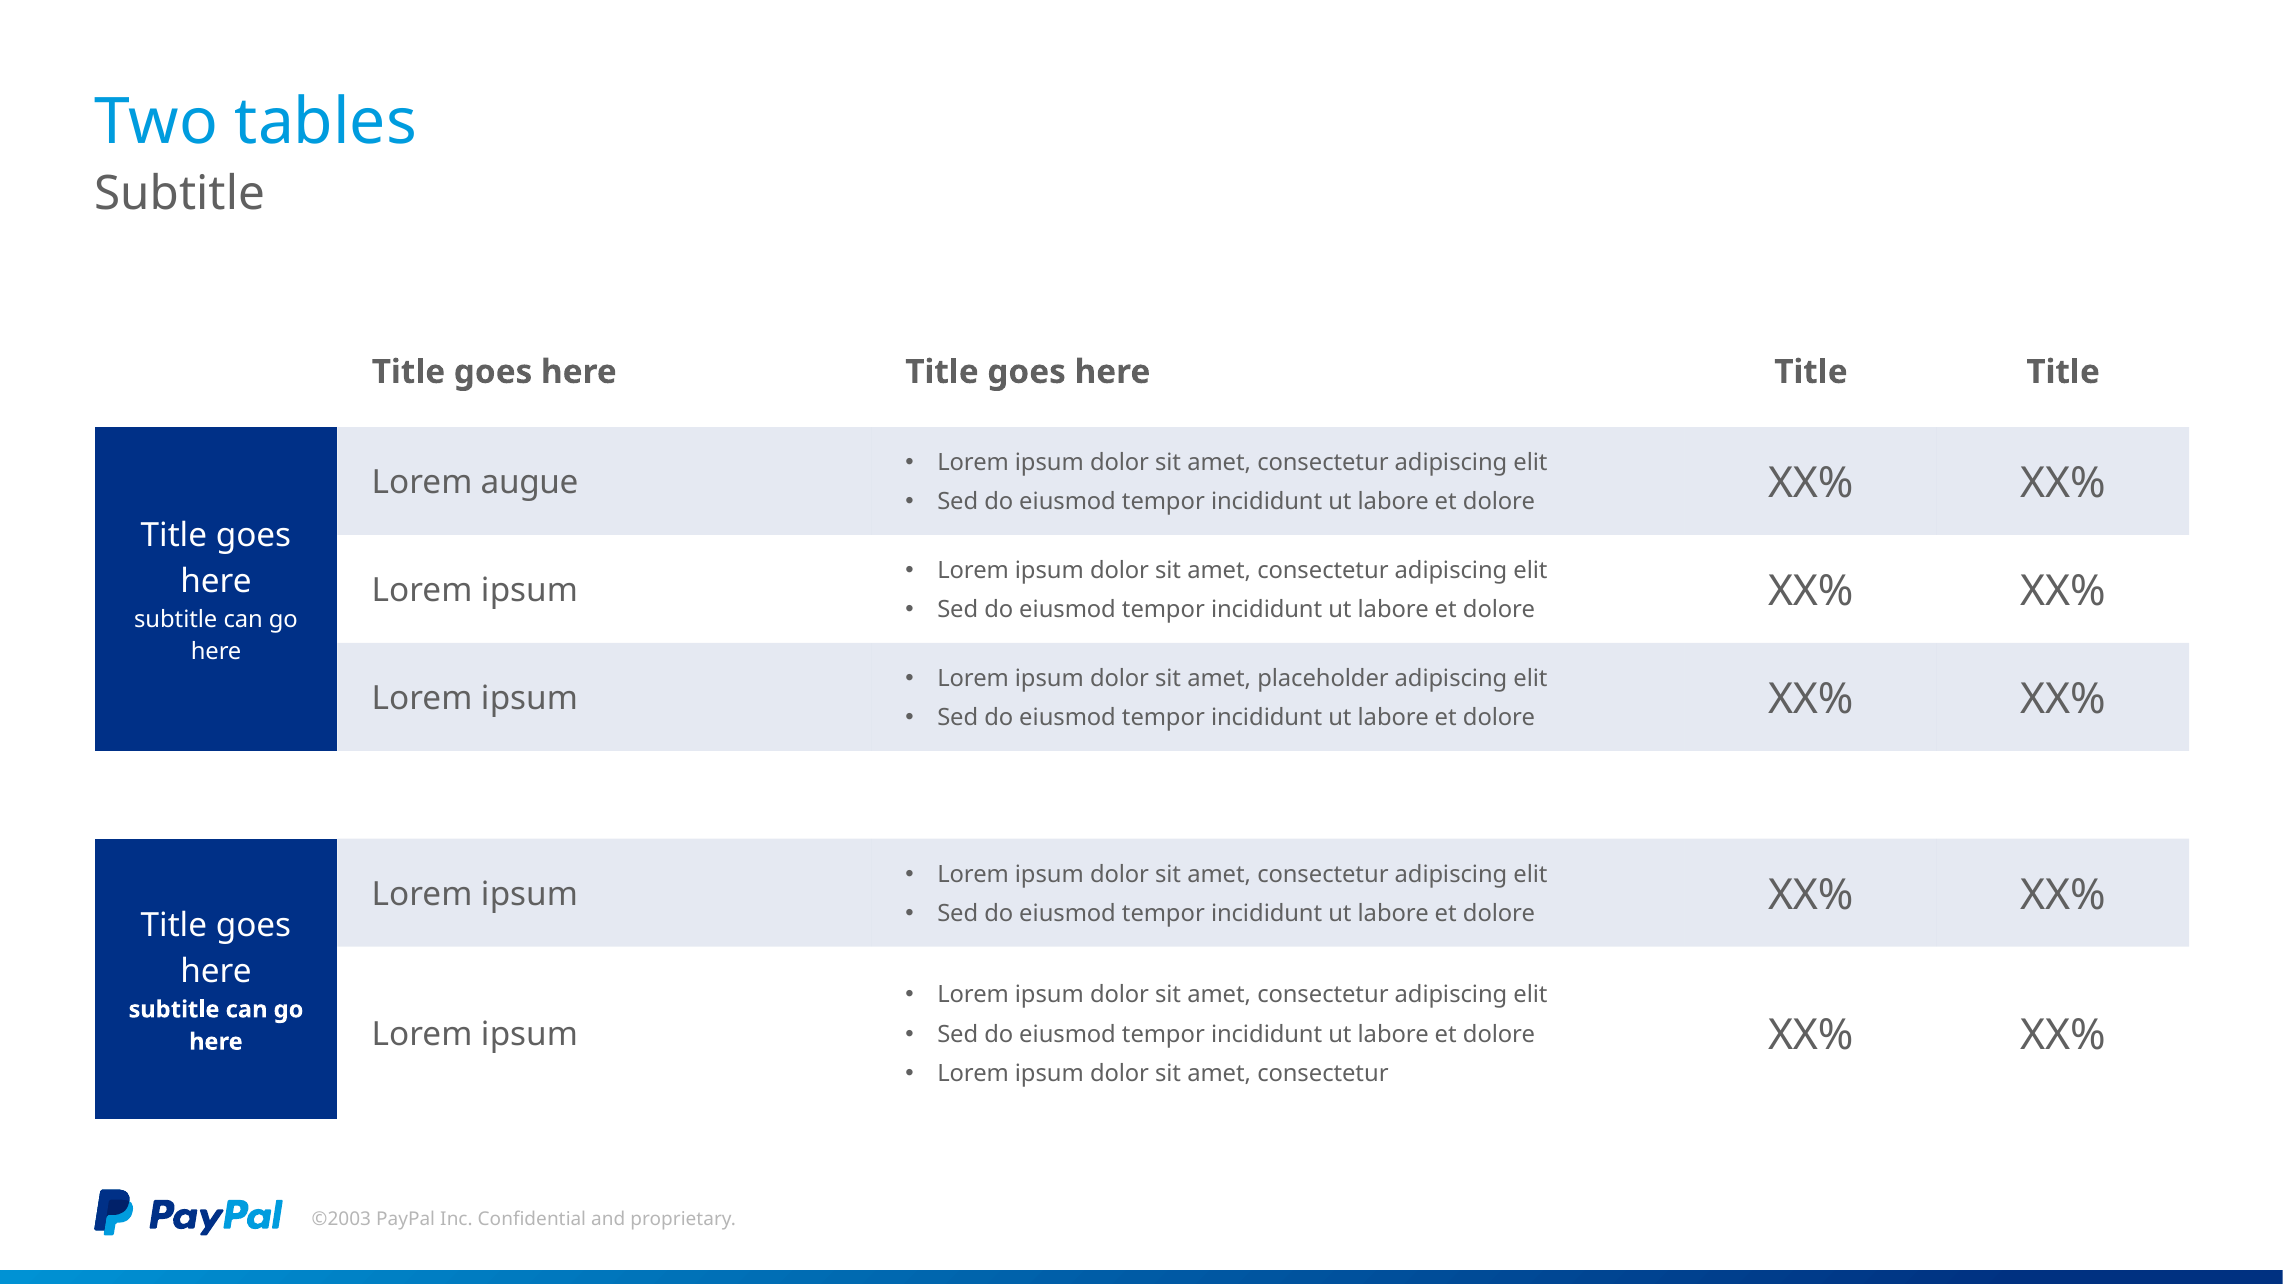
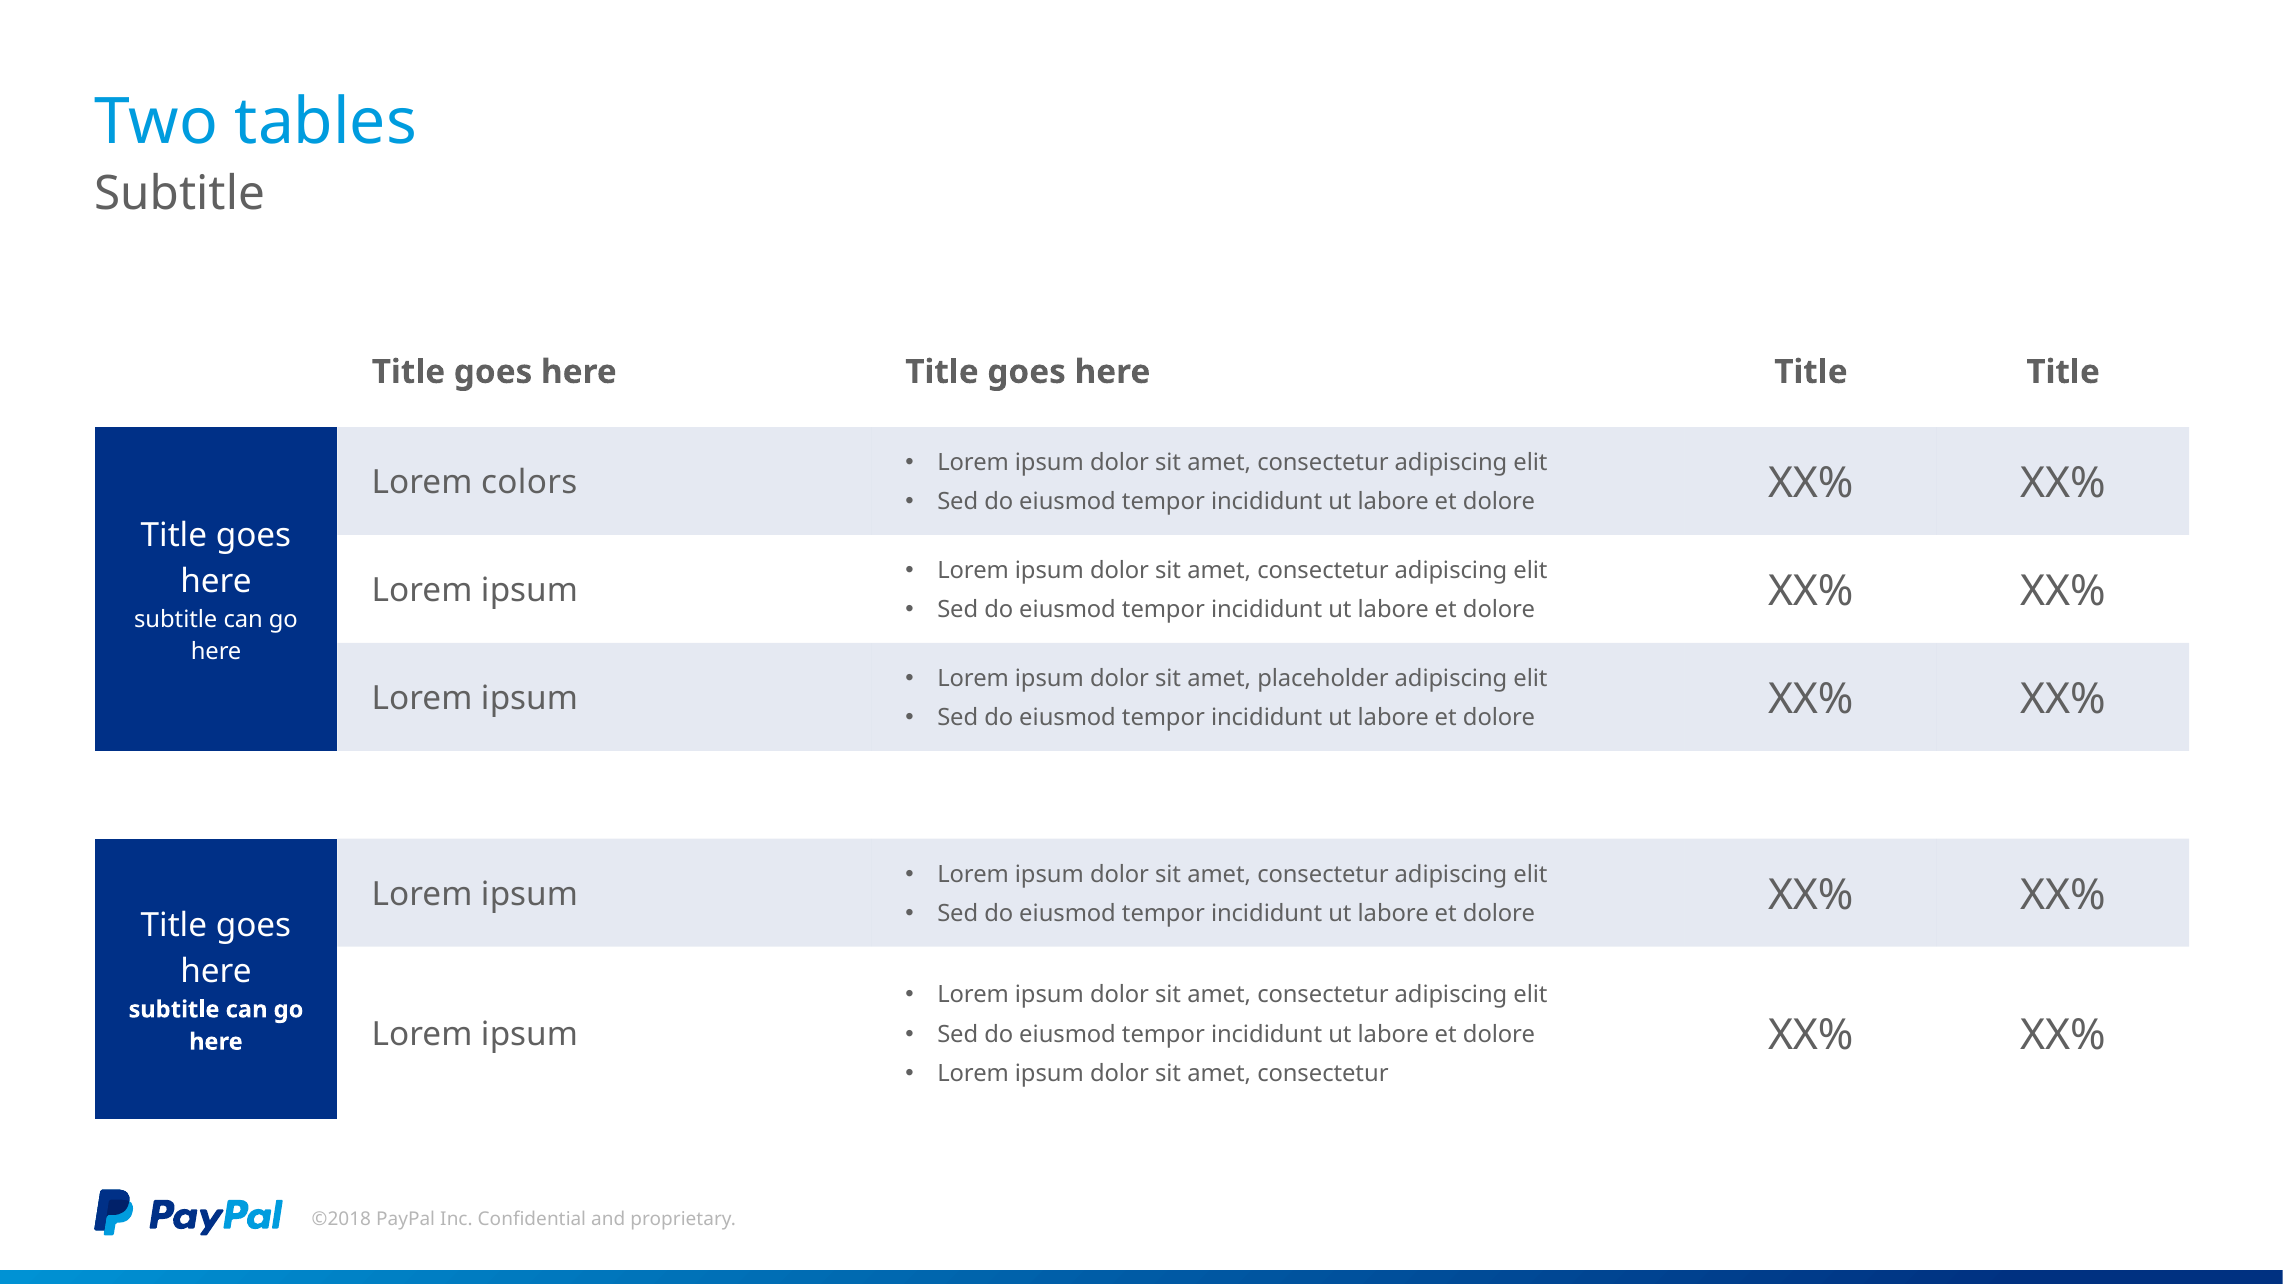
augue: augue -> colors
©2003: ©2003 -> ©2018
